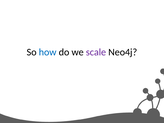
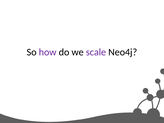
how colour: blue -> purple
